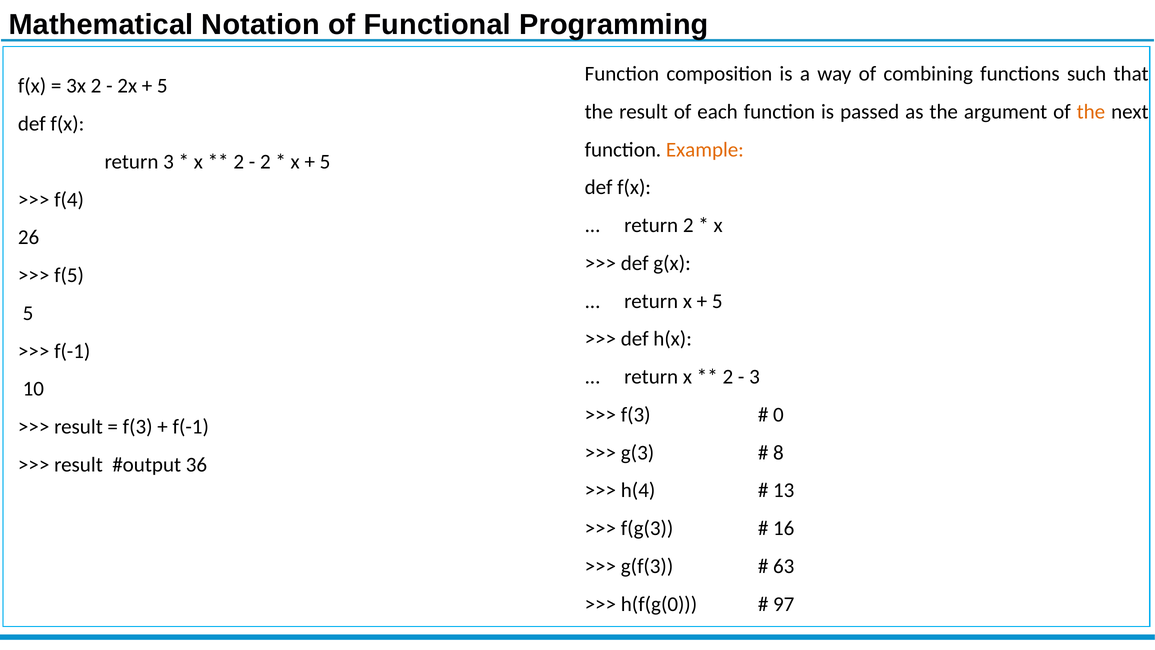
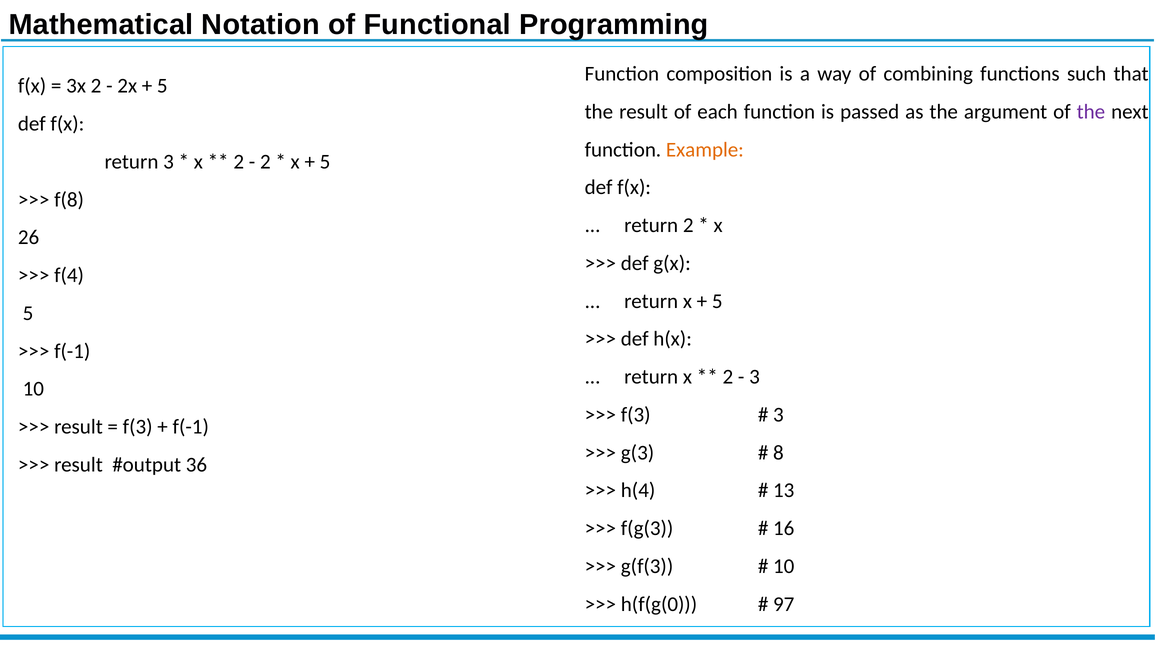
the at (1091, 112) colour: orange -> purple
f(4: f(4 -> f(8
f(5: f(5 -> f(4
0 at (778, 415): 0 -> 3
63 at (784, 566): 63 -> 10
